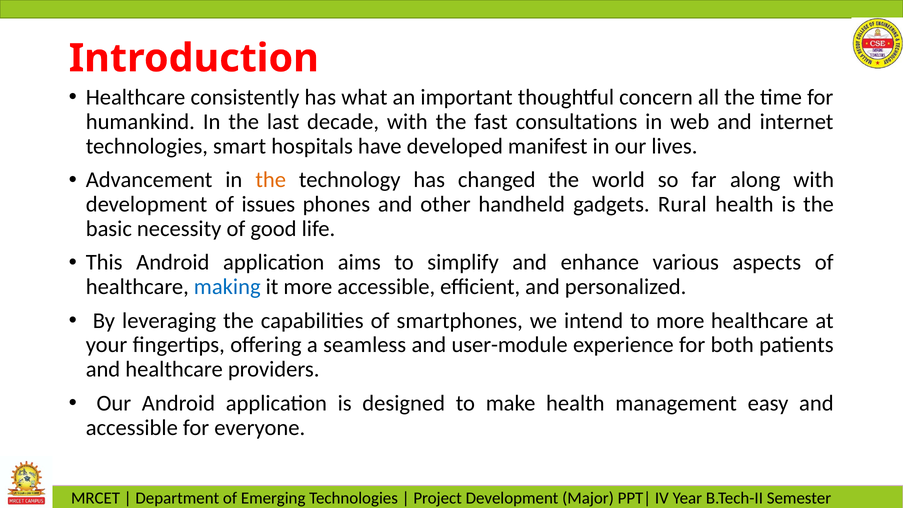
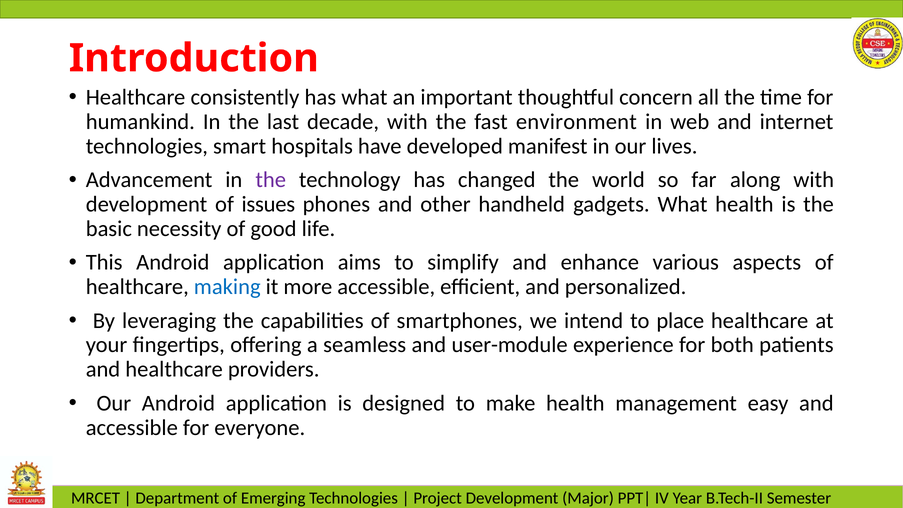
consultations: consultations -> environment
the at (271, 180) colour: orange -> purple
gadgets Rural: Rural -> What
to more: more -> place
